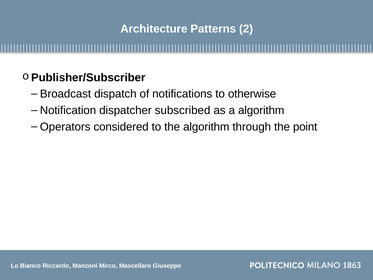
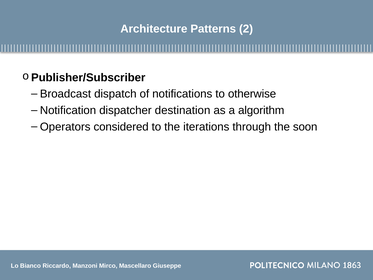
subscribed: subscribed -> destination
the algorithm: algorithm -> iterations
point: point -> soon
